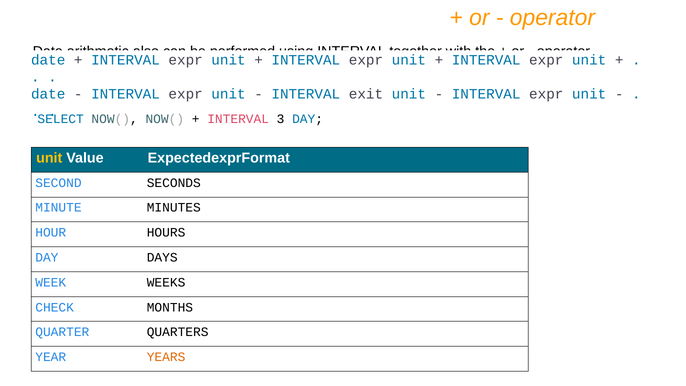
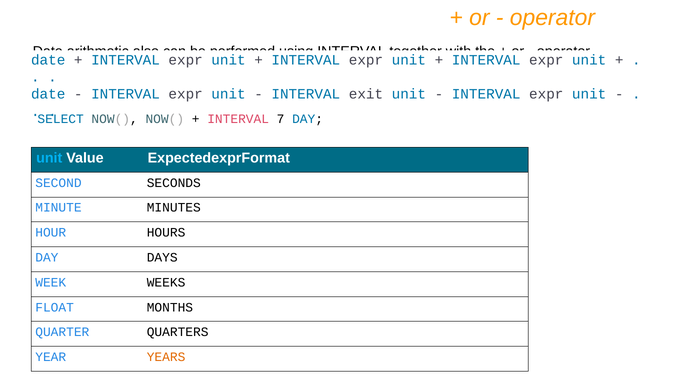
3: 3 -> 7
unit at (49, 158) colour: yellow -> light blue
CHECK: CHECK -> FLOAT
